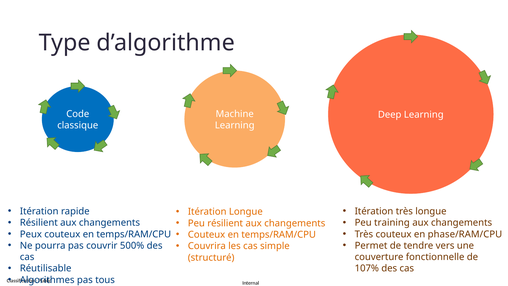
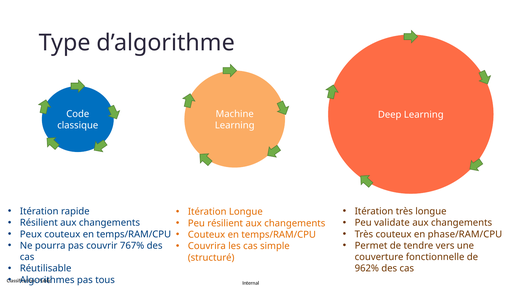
training: training -> validate
500%: 500% -> 767%
107%: 107% -> 962%
